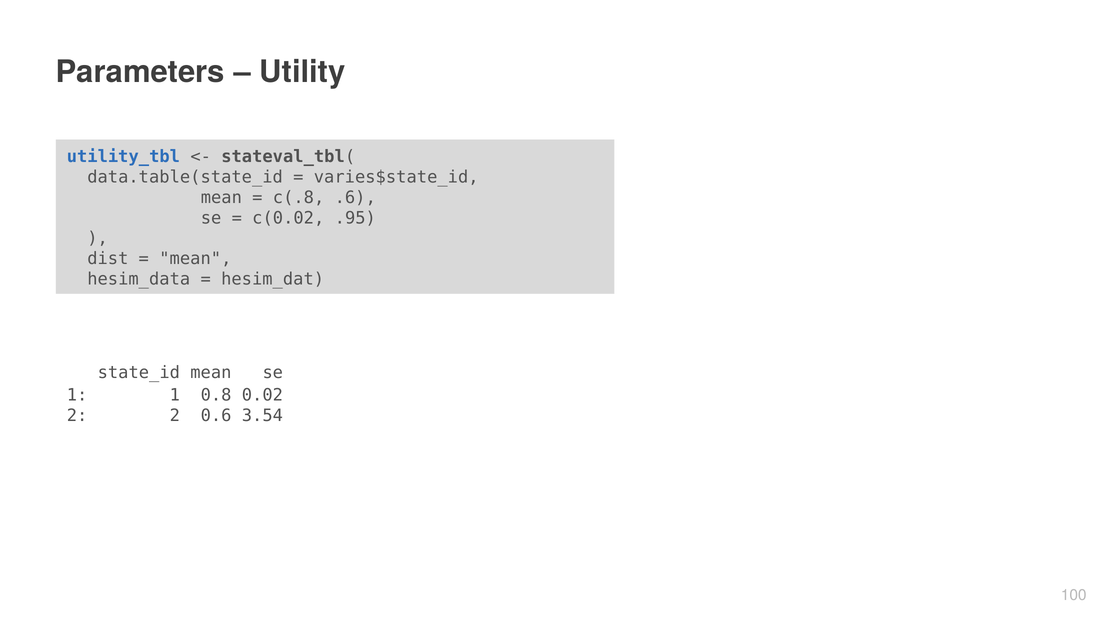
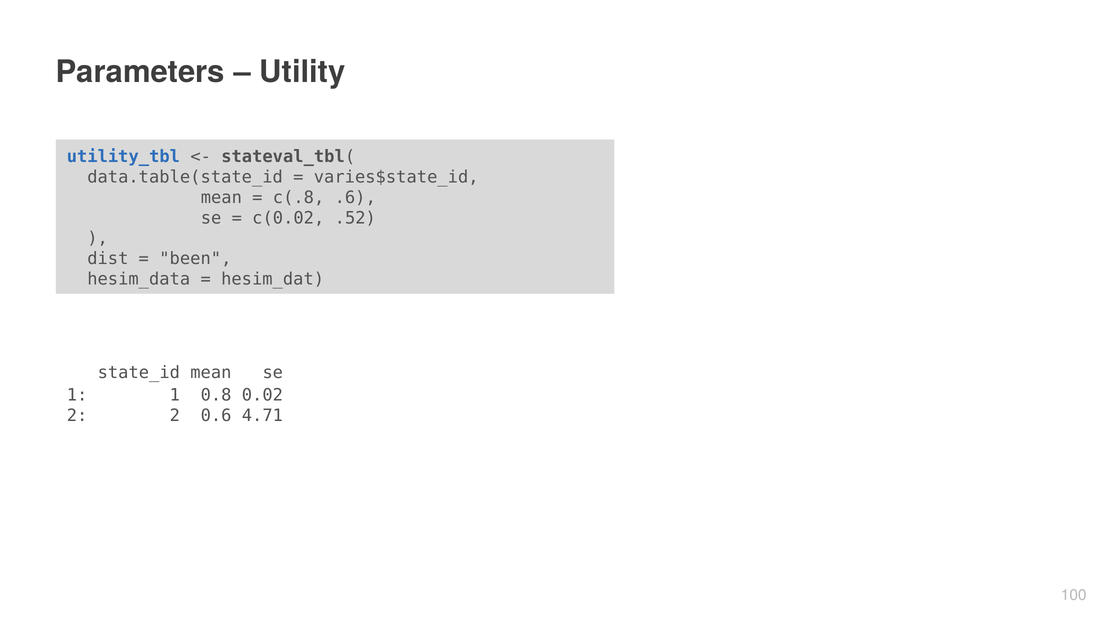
.95: .95 -> .52
mean at (195, 259): mean -> been
3.54: 3.54 -> 4.71
